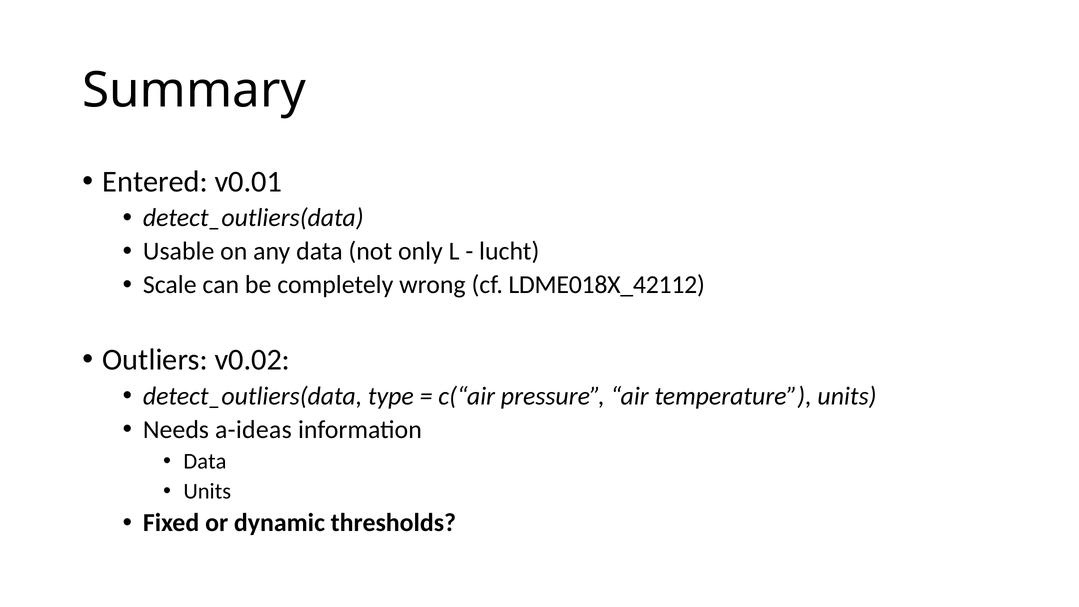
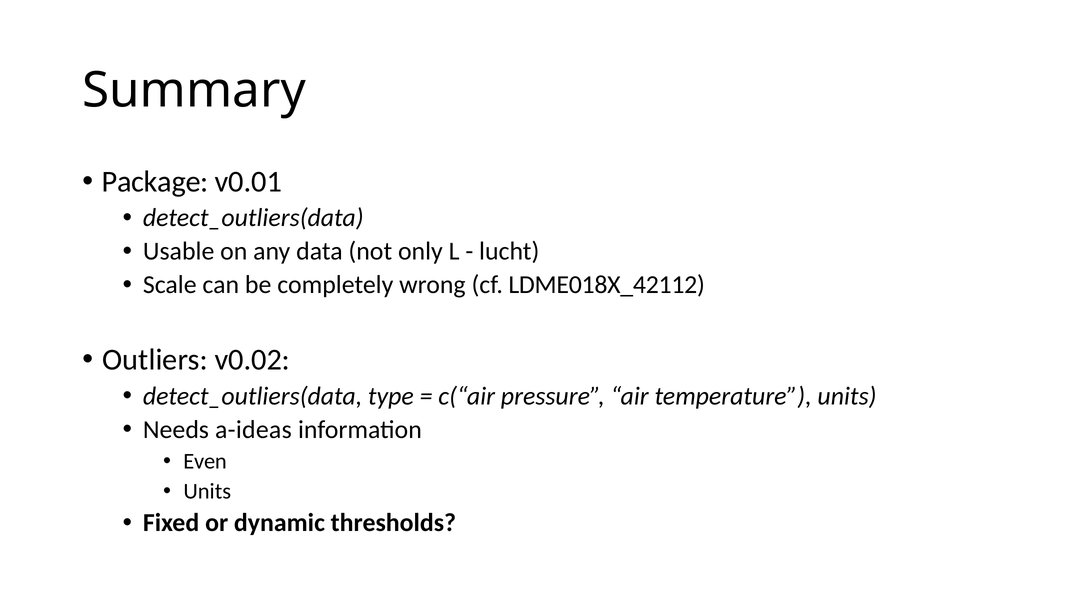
Entered: Entered -> Package
Data at (205, 461): Data -> Even
